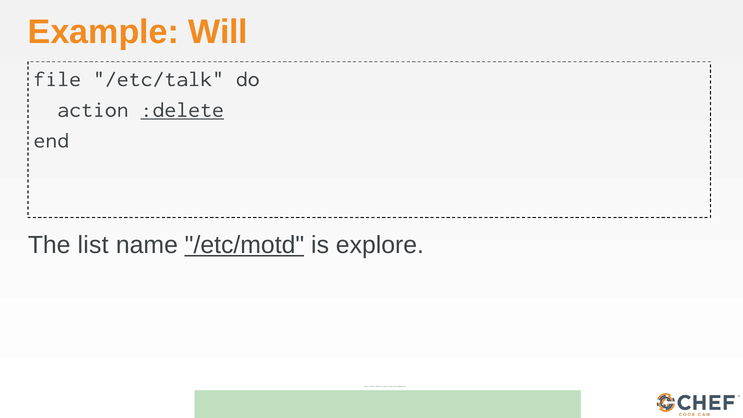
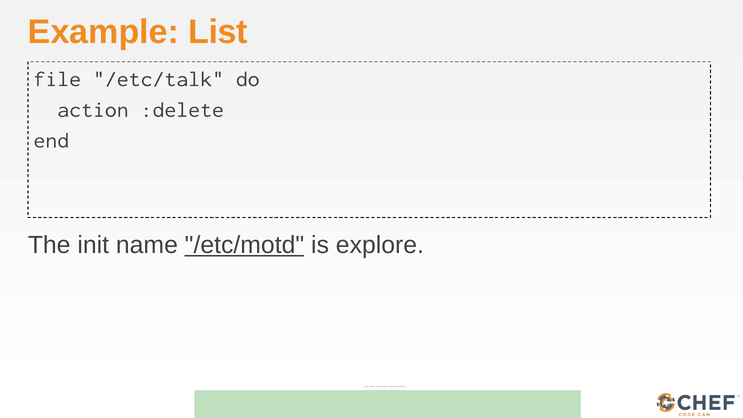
Will: Will -> List
:delete underline: present -> none
list: list -> init
